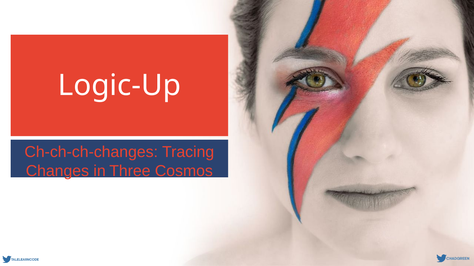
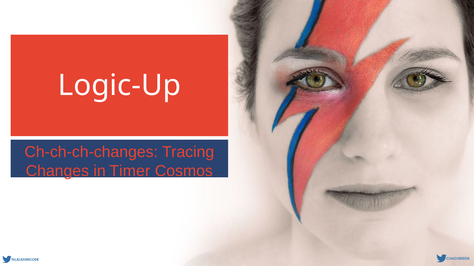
Three: Three -> Timer
